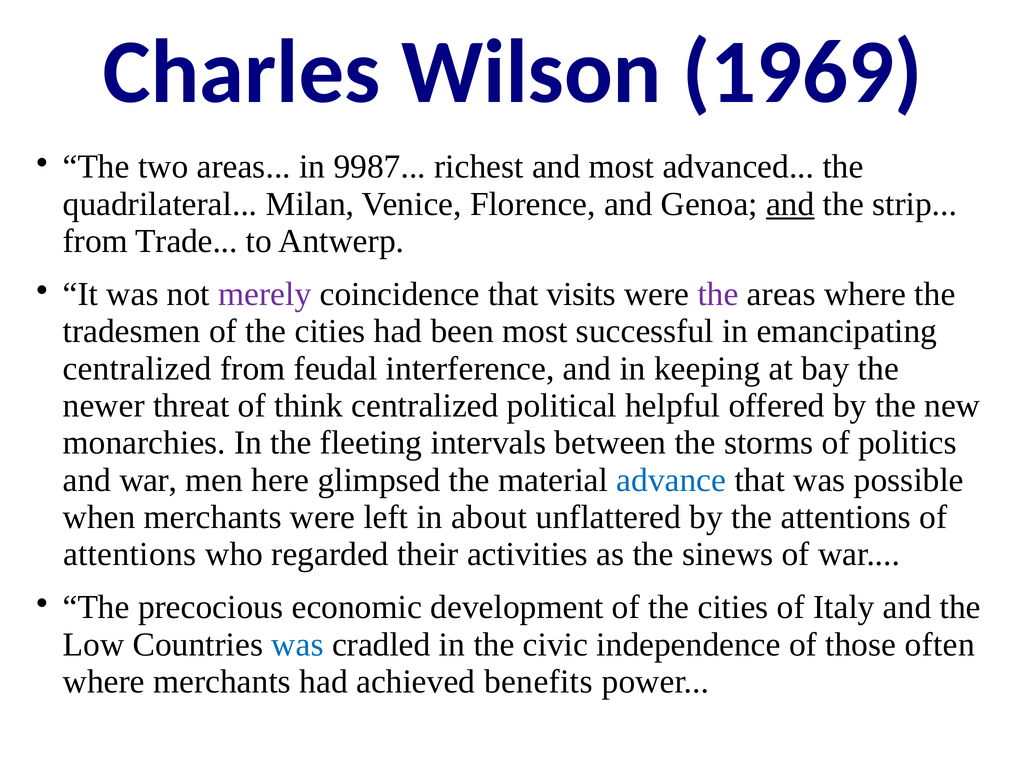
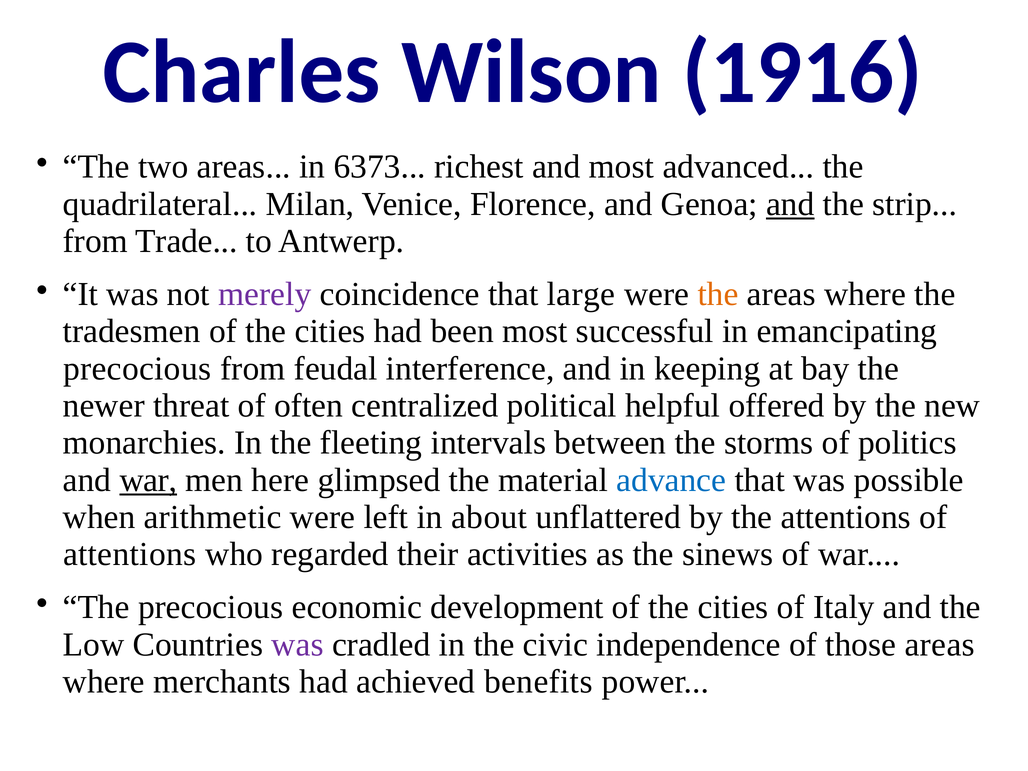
1969: 1969 -> 1916
9987: 9987 -> 6373
visits: visits -> large
the at (718, 294) colour: purple -> orange
centralized at (137, 368): centralized -> precocious
think: think -> often
war at (148, 480) underline: none -> present
when merchants: merchants -> arithmetic
was at (298, 645) colour: blue -> purple
those often: often -> areas
